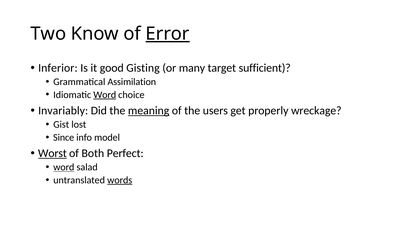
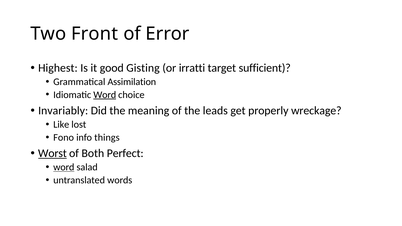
Know: Know -> Front
Error underline: present -> none
Inferior: Inferior -> Highest
many: many -> irratti
meaning underline: present -> none
users: users -> leads
Gist: Gist -> Like
Since: Since -> Fono
model: model -> things
words underline: present -> none
